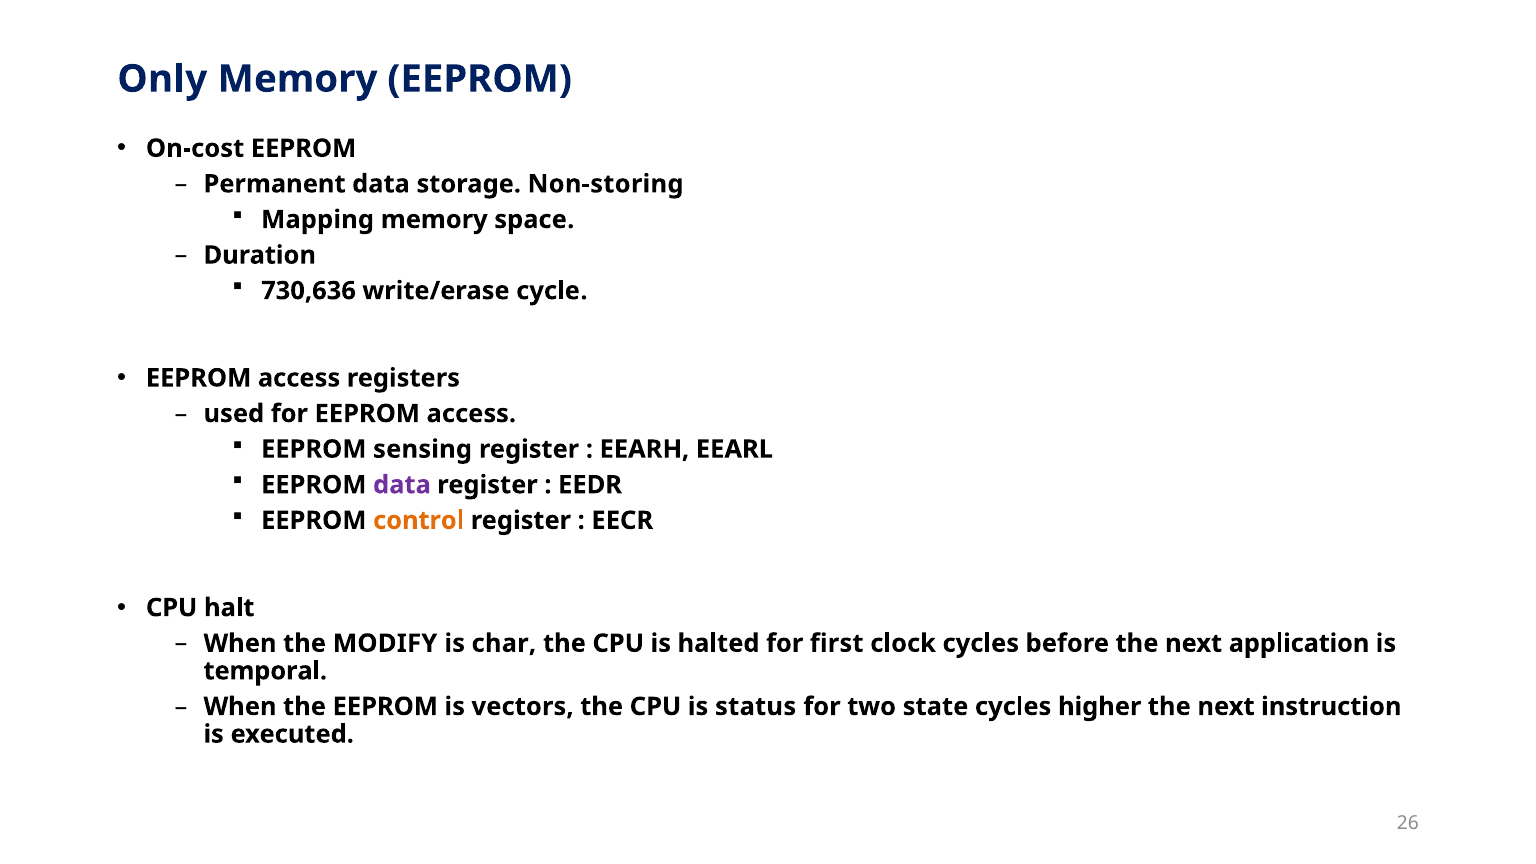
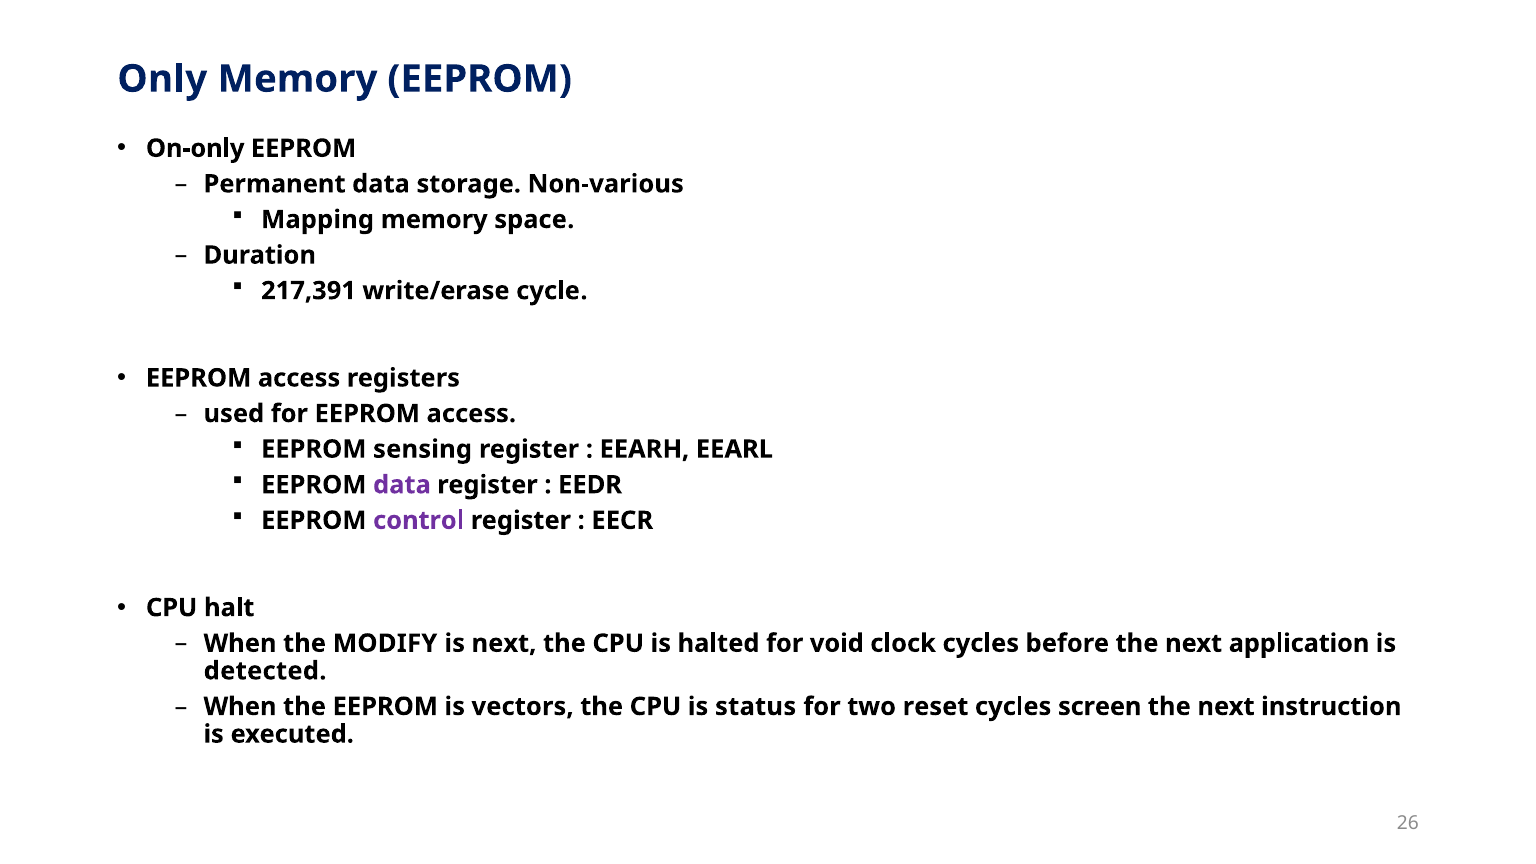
On-cost: On-cost -> On-only
Non-storing: Non-storing -> Non-various
730,636: 730,636 -> 217,391
control colour: orange -> purple
is char: char -> next
first: first -> void
temporal: temporal -> detected
state: state -> reset
higher: higher -> screen
